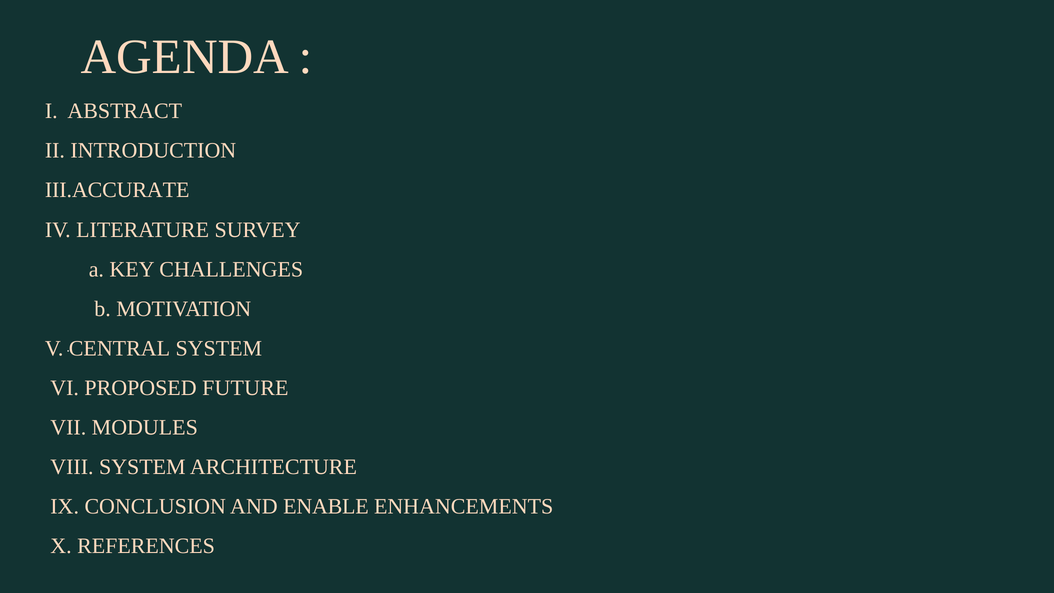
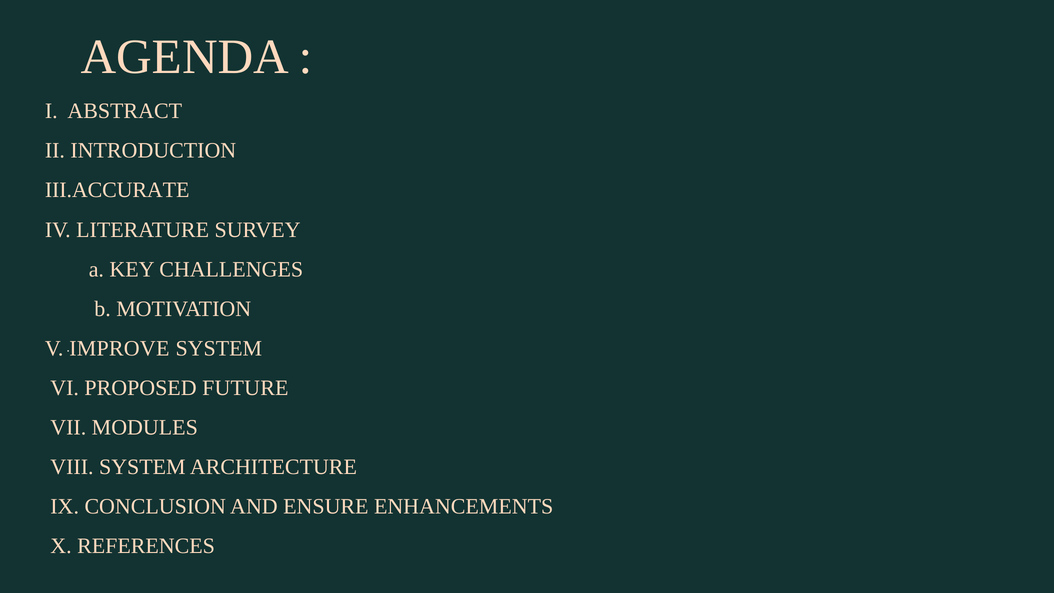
CENTRAL: CENTRAL -> IMPROVE
ENABLE: ENABLE -> ENSURE
